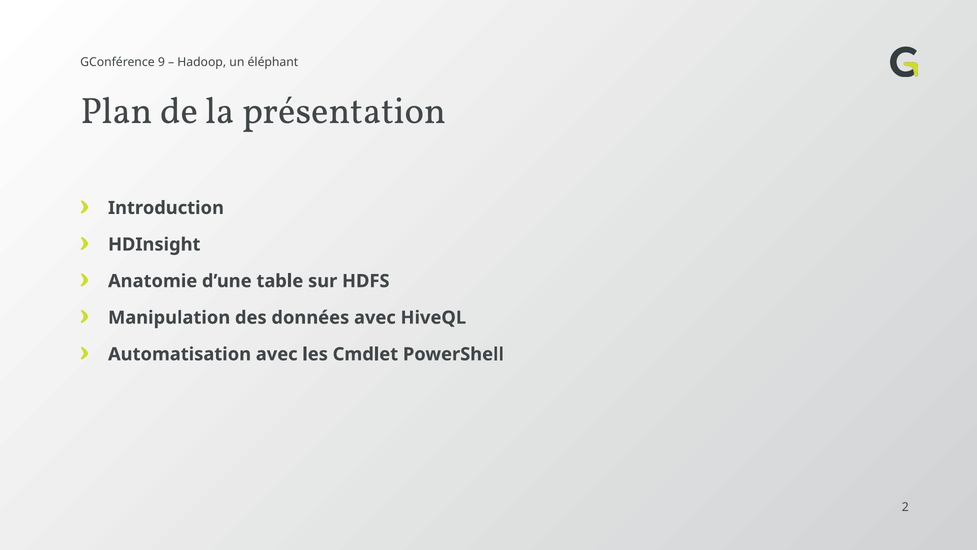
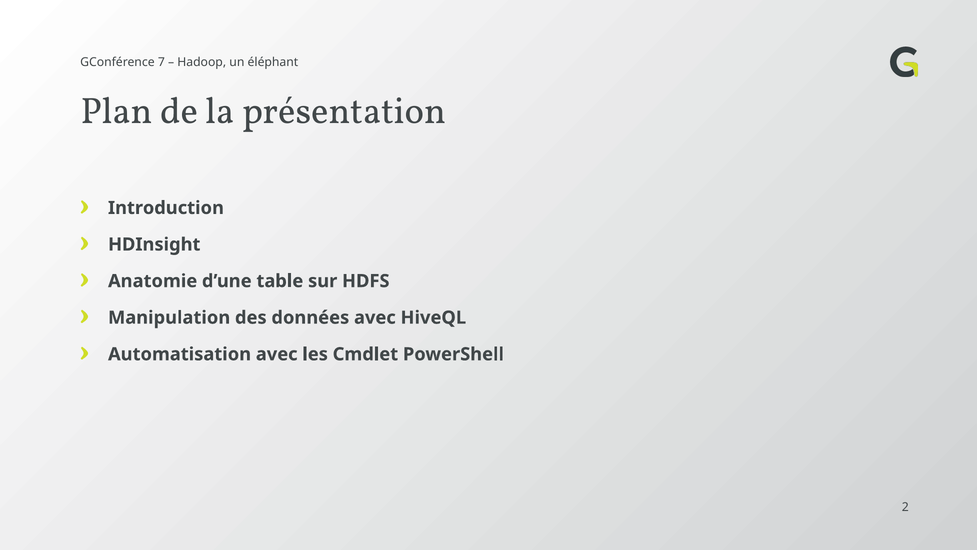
9: 9 -> 7
